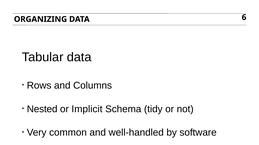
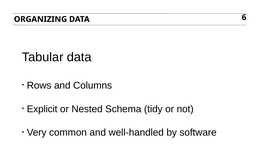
Nested: Nested -> Explicit
Implicit: Implicit -> Nested
